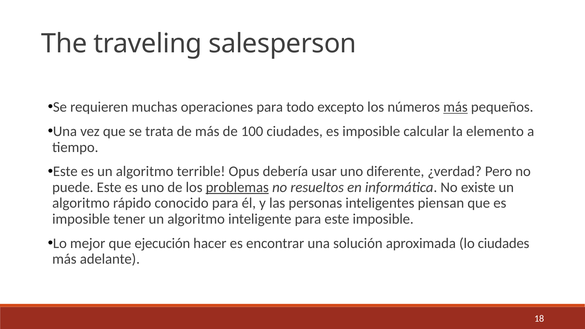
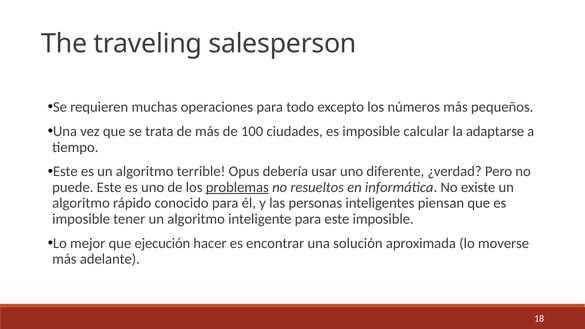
más at (455, 107) underline: present -> none
elemento: elemento -> adaptarse
lo ciudades: ciudades -> moverse
